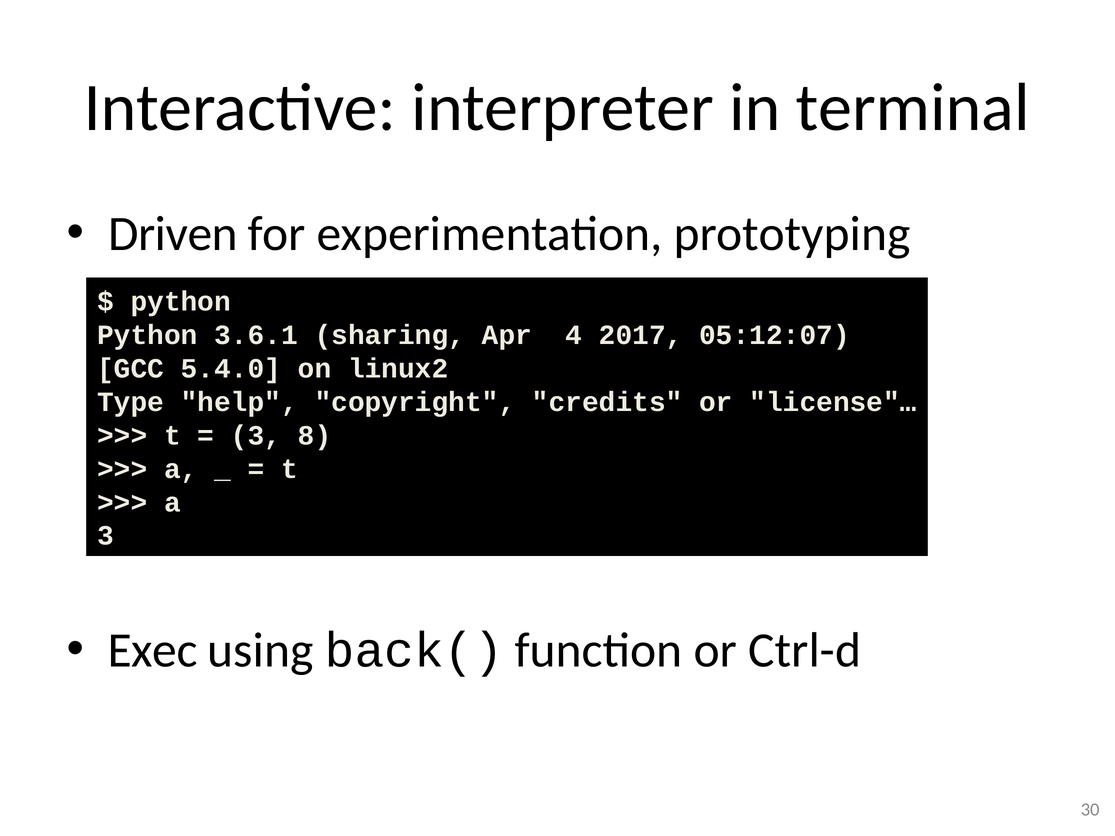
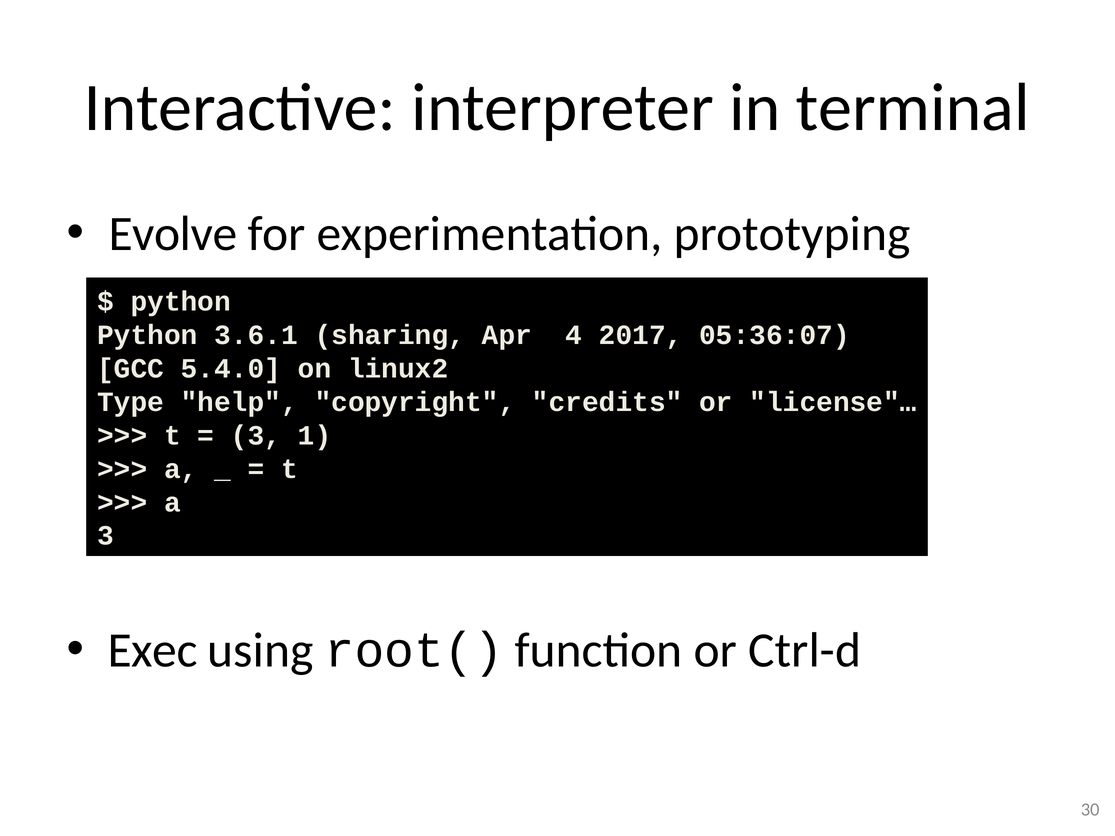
Driven: Driven -> Evolve
05:12:07: 05:12:07 -> 05:36:07
8: 8 -> 1
back(: back( -> root(
